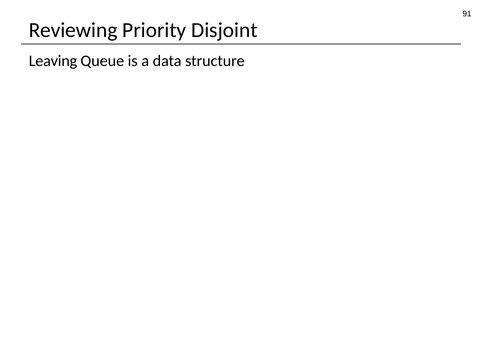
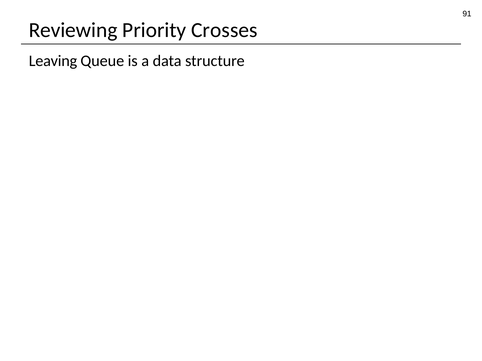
Disjoint: Disjoint -> Crosses
